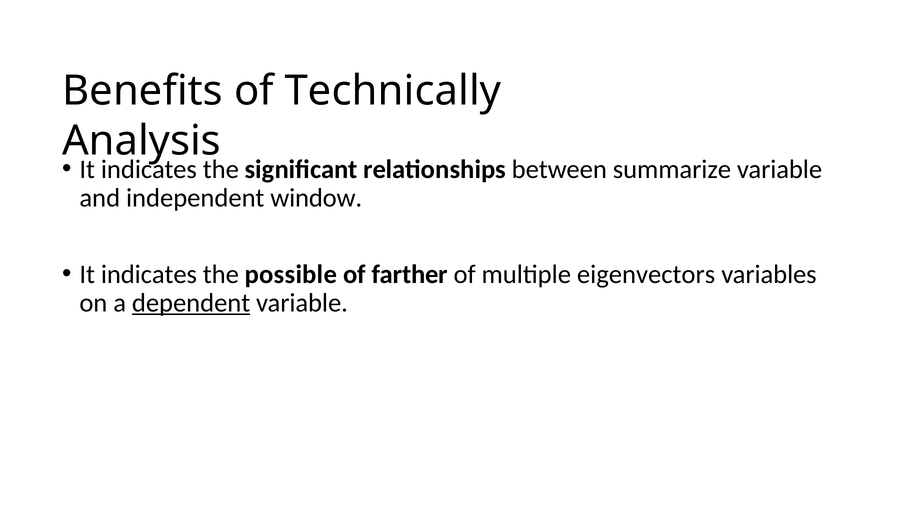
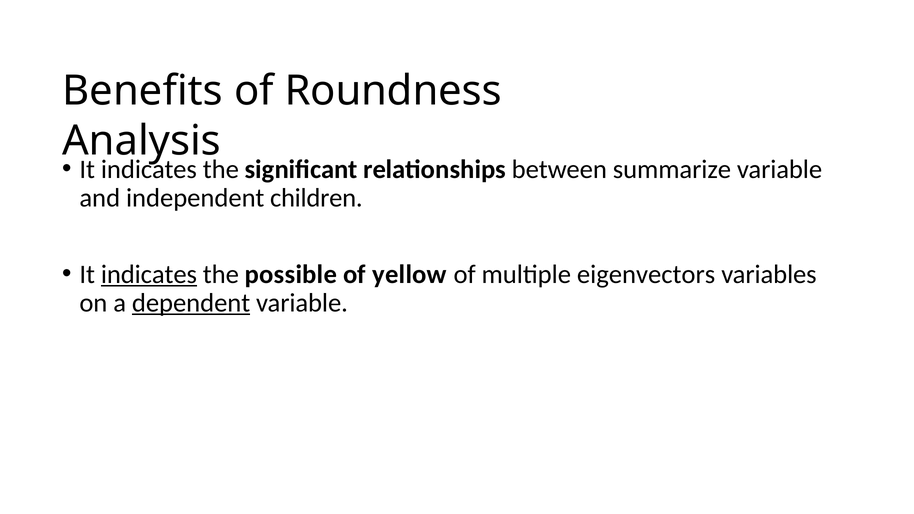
Technically: Technically -> Roundness
window: window -> children
indicates at (149, 274) underline: none -> present
farther: farther -> yellow
